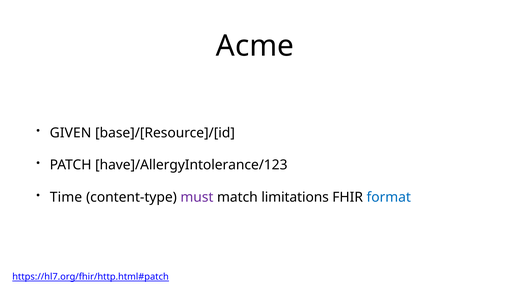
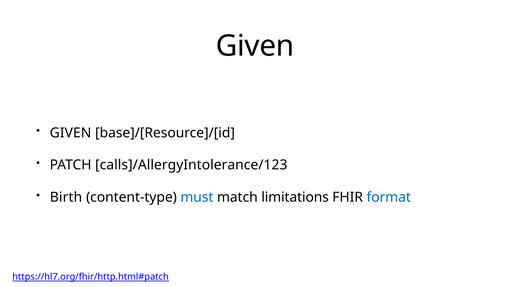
Acme at (255, 46): Acme -> Given
have]/AllergyIntolerance/123: have]/AllergyIntolerance/123 -> calls]/AllergyIntolerance/123
Time: Time -> Birth
must colour: purple -> blue
